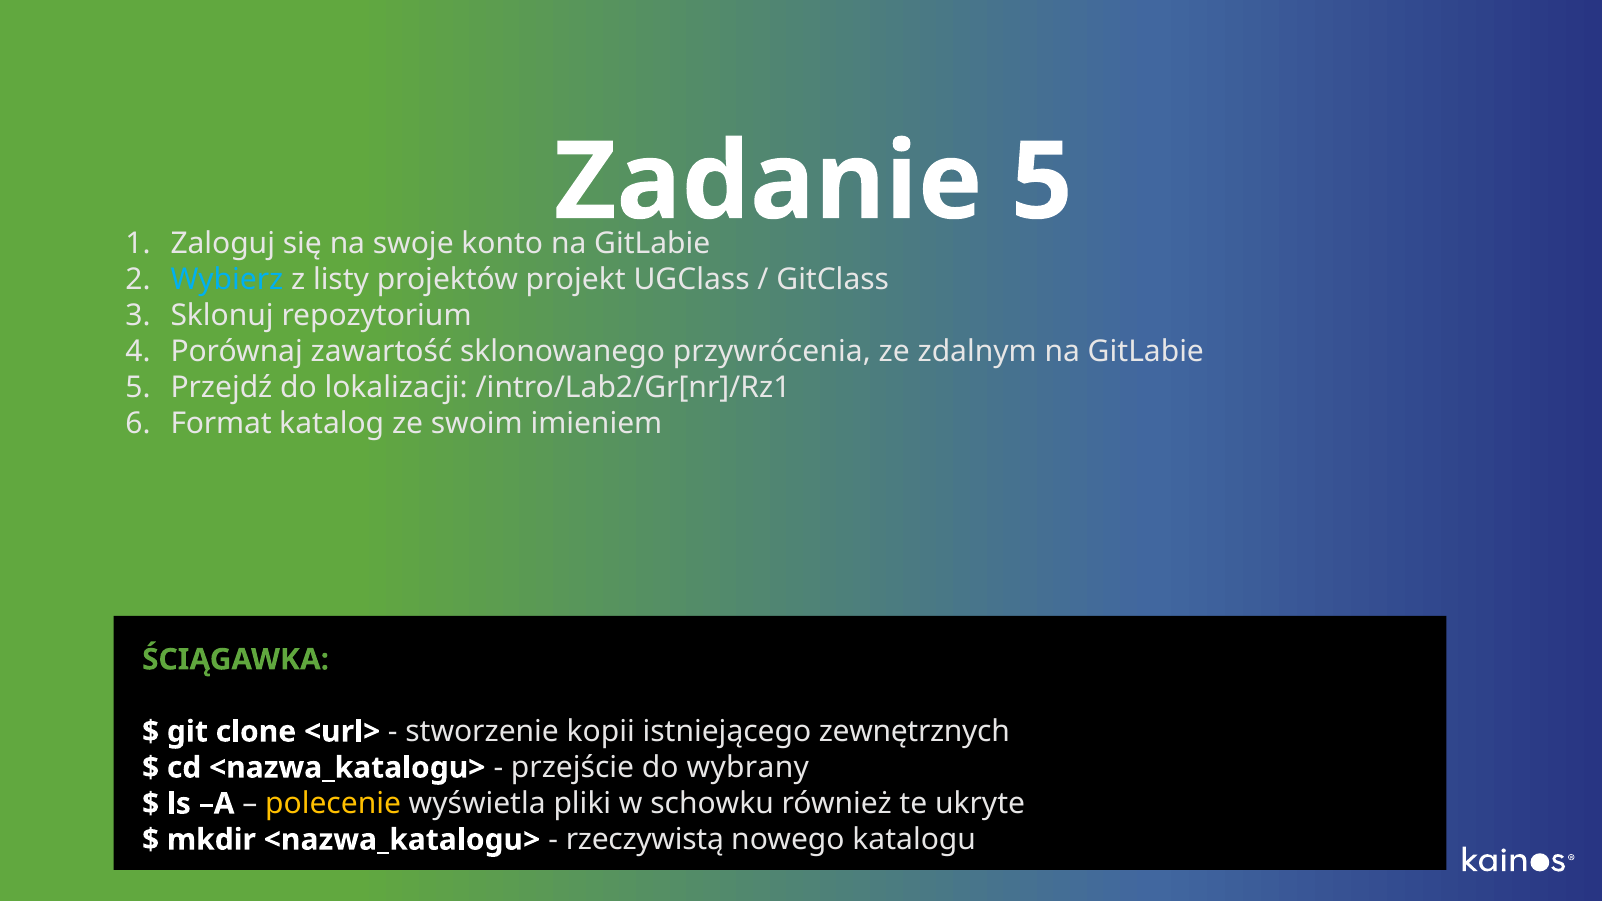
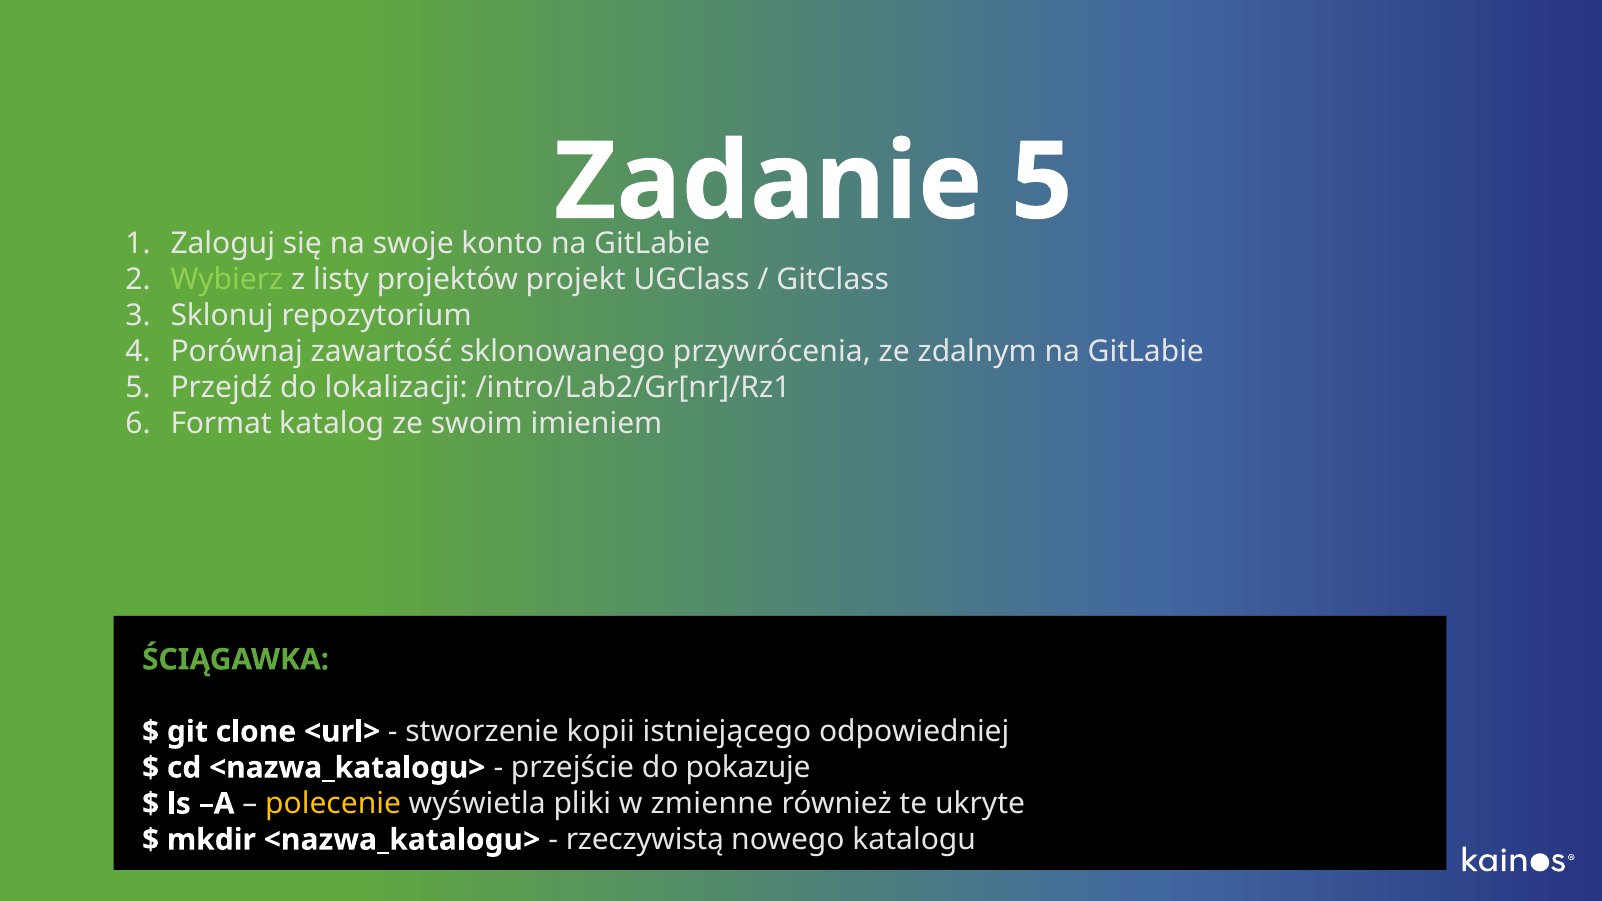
Wybierz colour: light blue -> light green
zewnętrznych: zewnętrznych -> odpowiedniej
wybrany: wybrany -> pokazuje
schowku: schowku -> zmienne
